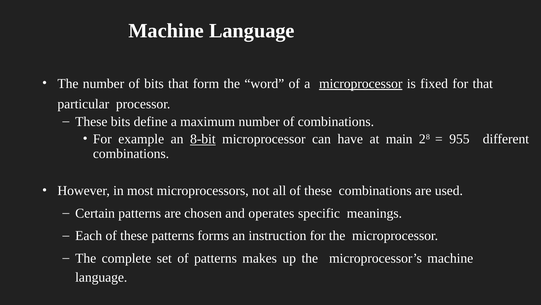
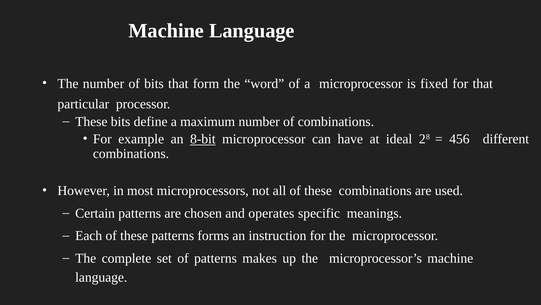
microprocessor at (361, 83) underline: present -> none
main: main -> ideal
955: 955 -> 456
